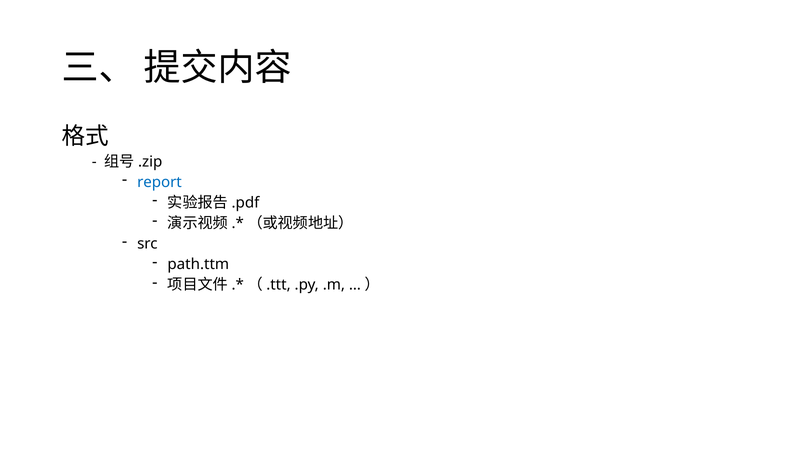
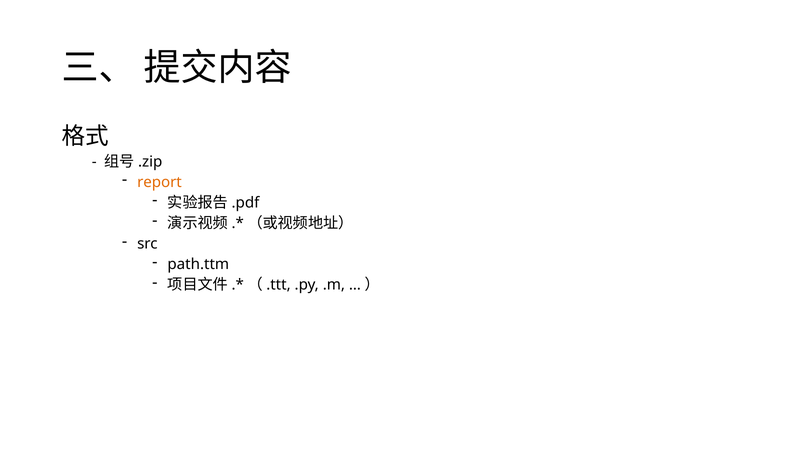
report colour: blue -> orange
